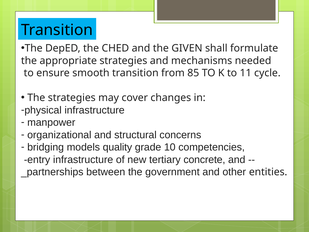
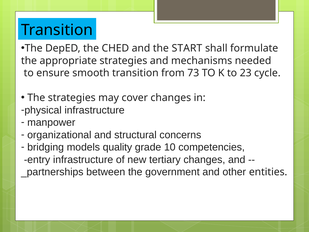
GIVEN: GIVEN -> START
85: 85 -> 73
11: 11 -> 23
tertiary concrete: concrete -> changes
